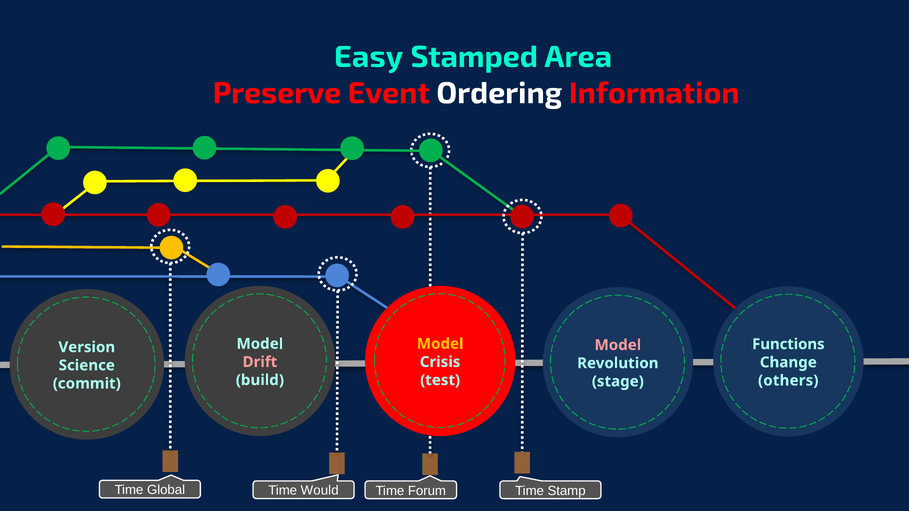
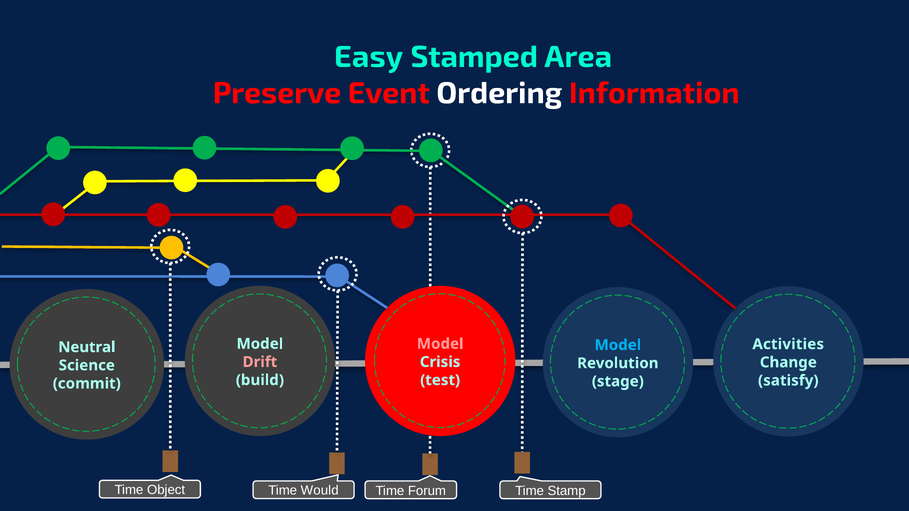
Model at (440, 344) colour: yellow -> pink
Functions: Functions -> Activities
Model at (618, 345) colour: pink -> light blue
Version: Version -> Neutral
others: others -> satisfy
Global: Global -> Object
